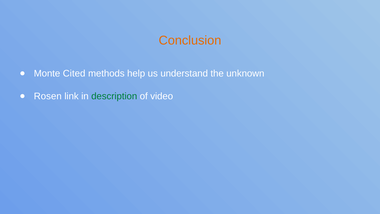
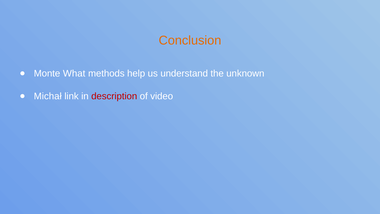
Cited: Cited -> What
Rosen: Rosen -> Michał
description colour: green -> red
